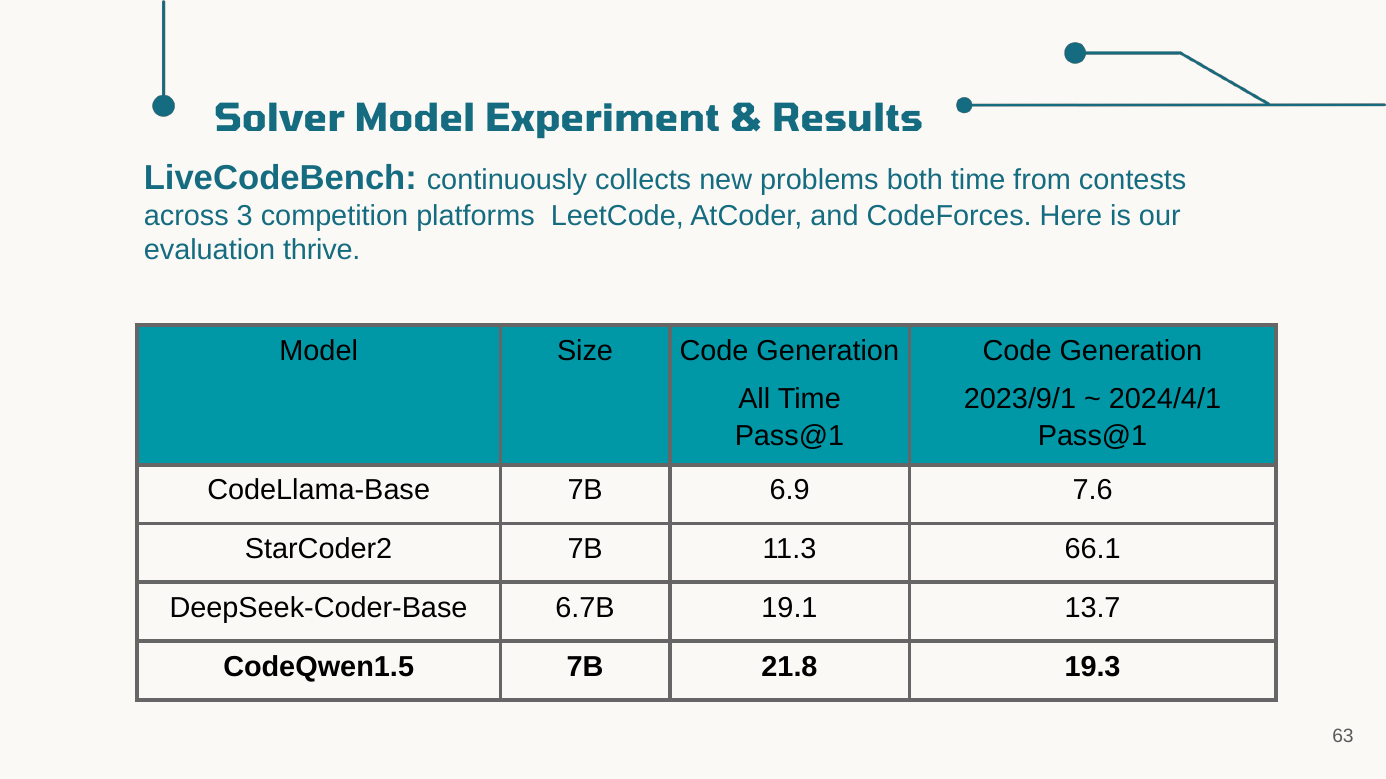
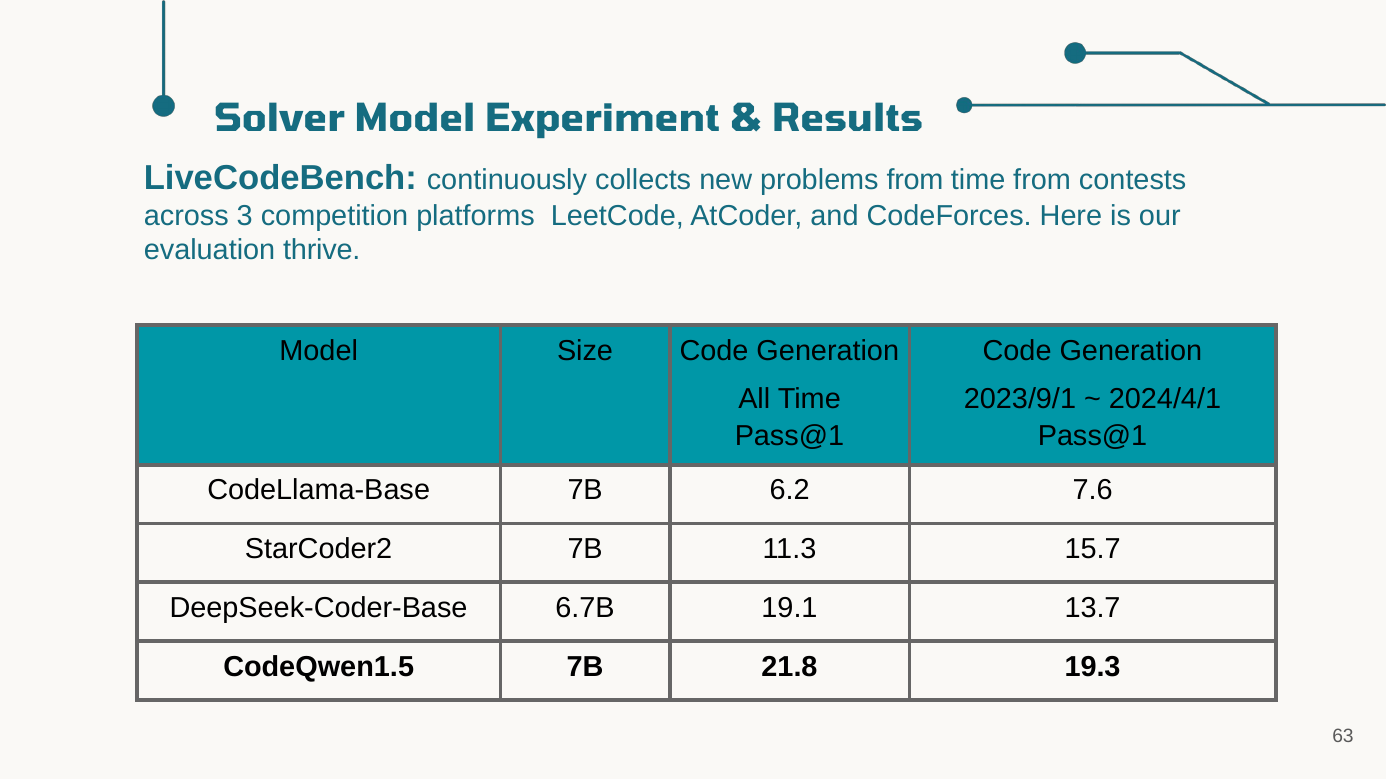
problems both: both -> from
6.9: 6.9 -> 6.2
66.1: 66.1 -> 15.7
